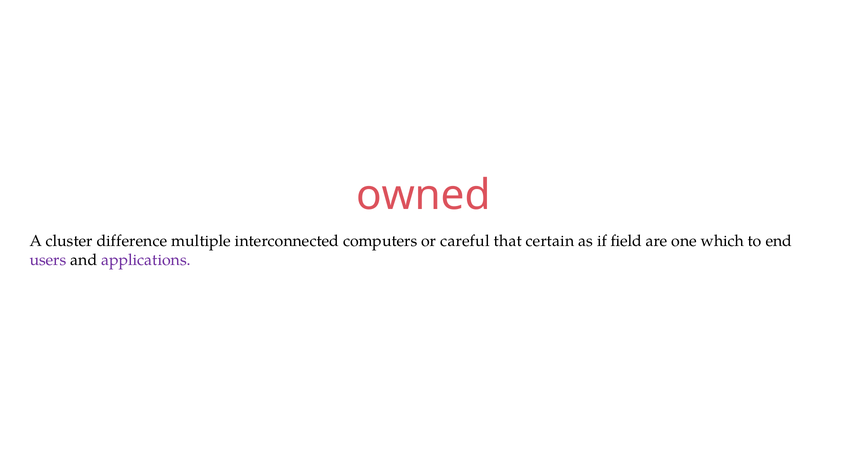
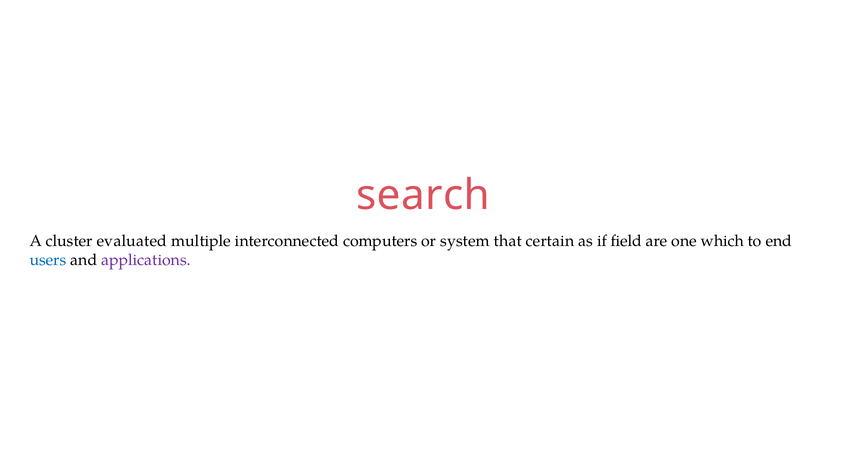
owned: owned -> search
difference: difference -> evaluated
careful: careful -> system
users colour: purple -> blue
